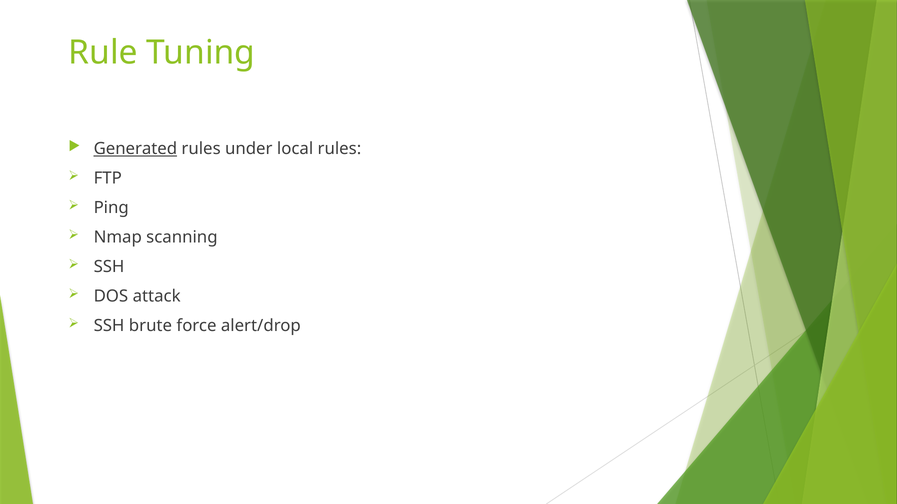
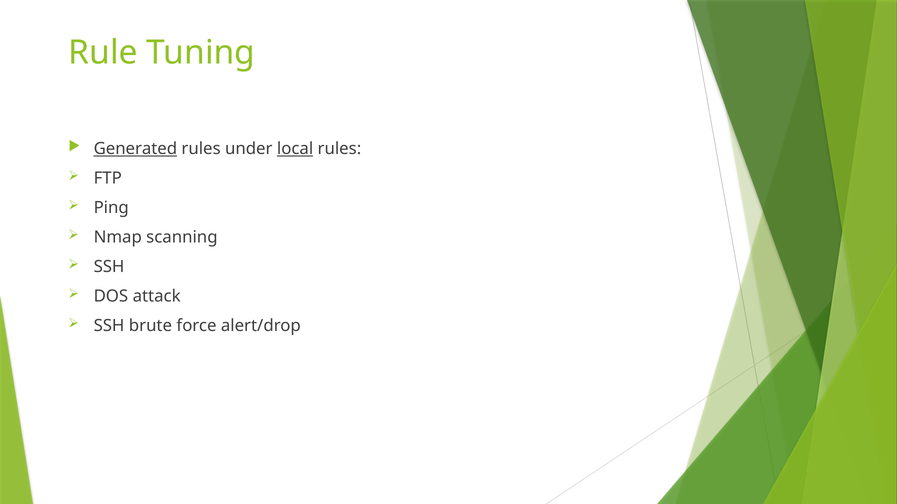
local underline: none -> present
